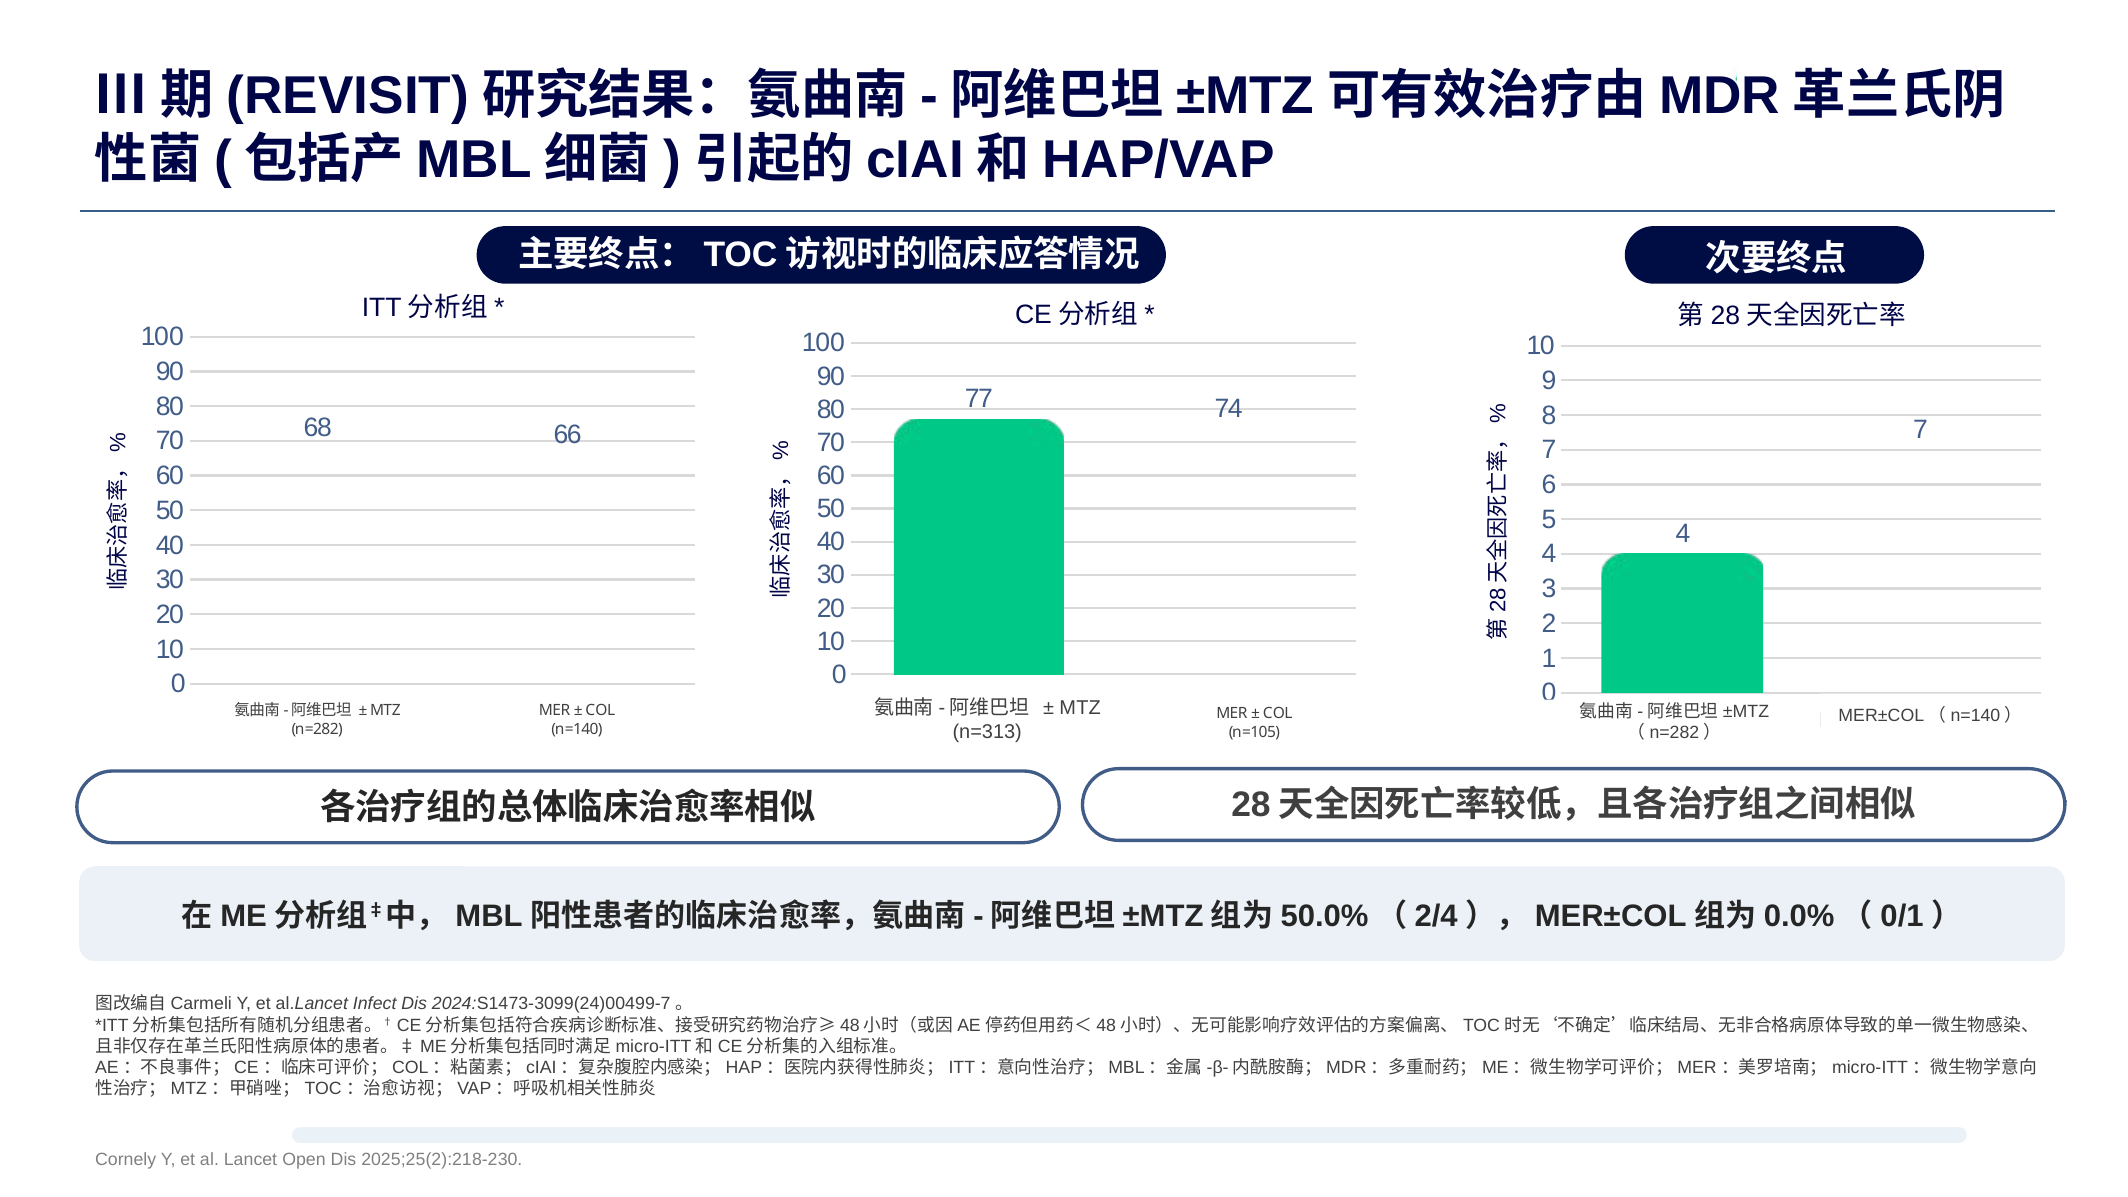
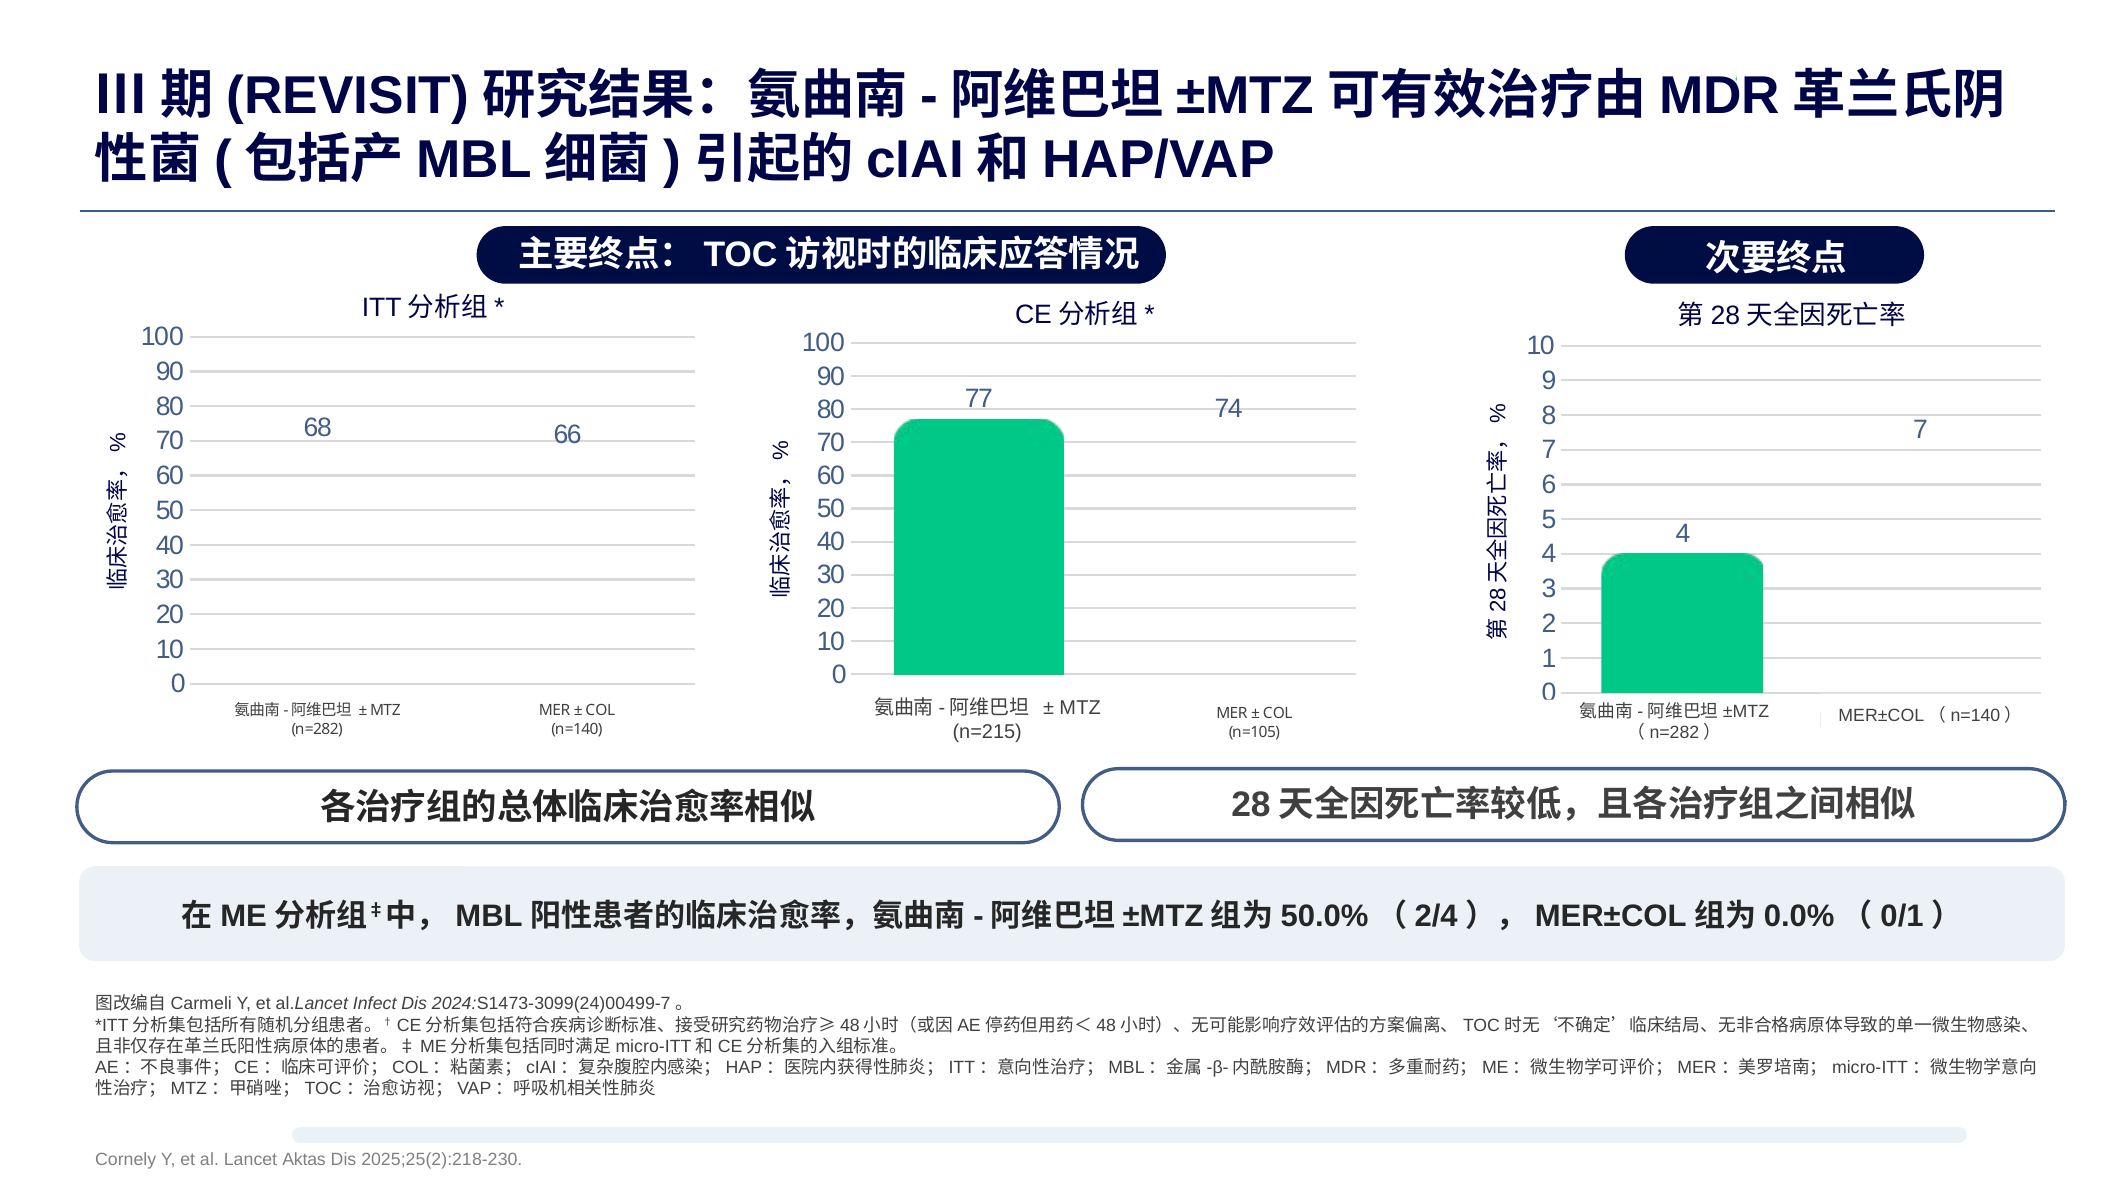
n=313: n=313 -> n=215
Open: Open -> Aktas
